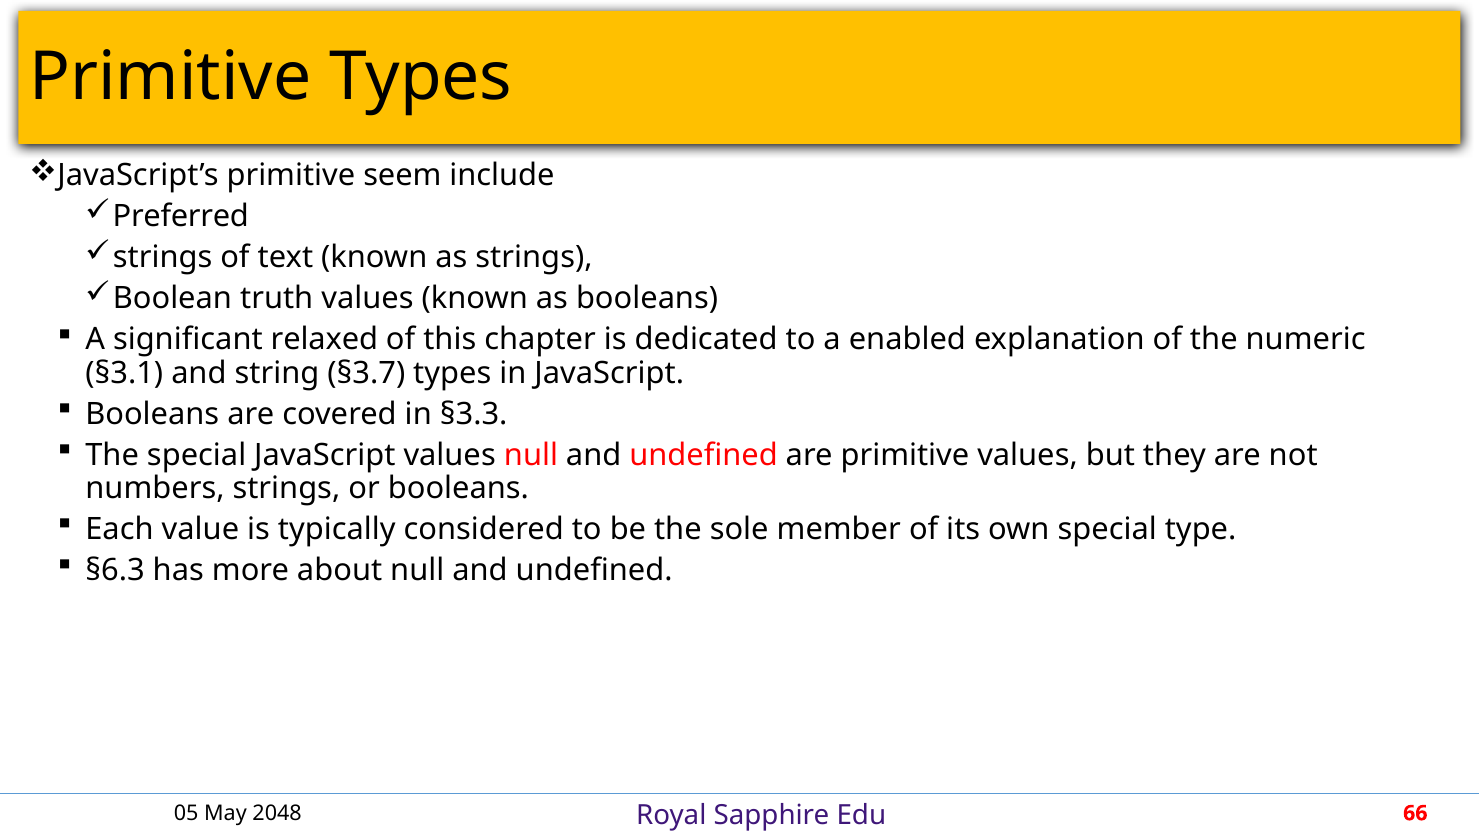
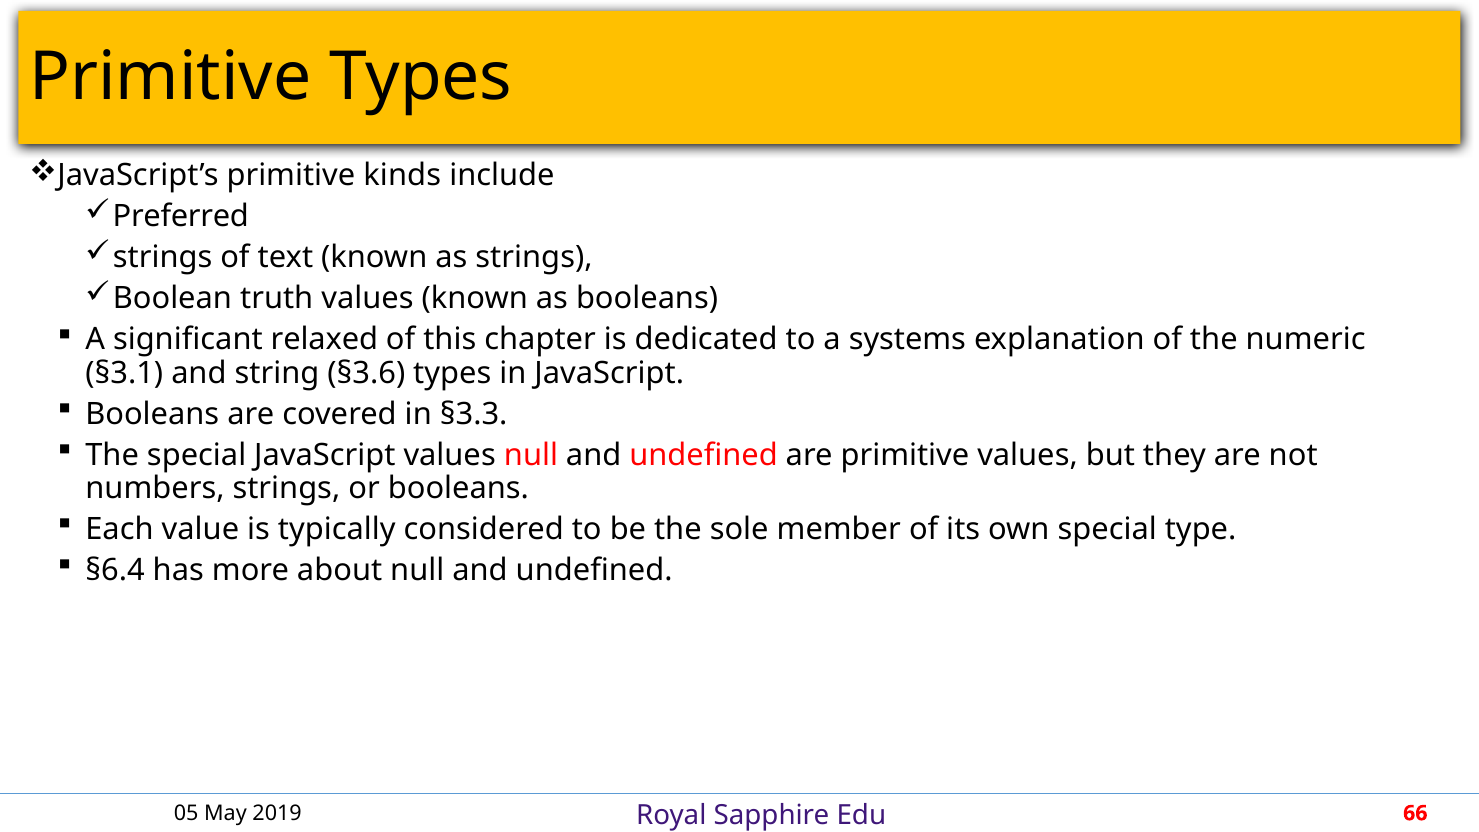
seem: seem -> kinds
enabled: enabled -> systems
§3.7: §3.7 -> §3.6
§6.3: §6.3 -> §6.4
2048: 2048 -> 2019
